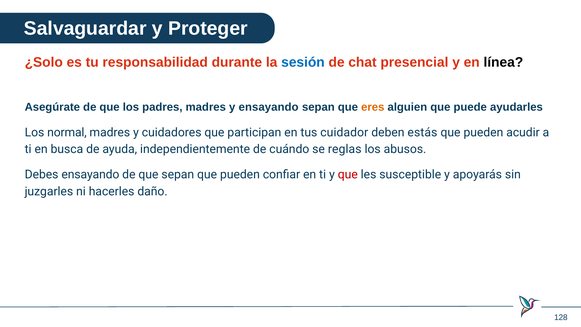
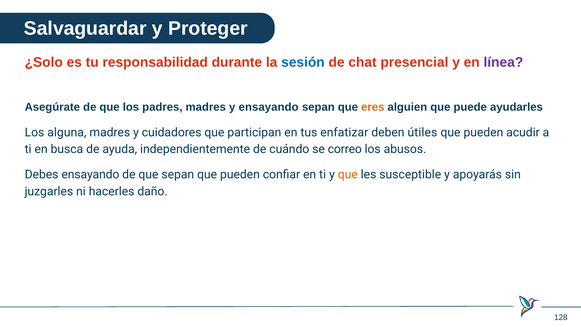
línea colour: black -> purple
normal: normal -> alguna
cuidador: cuidador -> enfatizar
estás: estás -> útiles
reglas: reglas -> correo
que at (348, 175) colour: red -> orange
